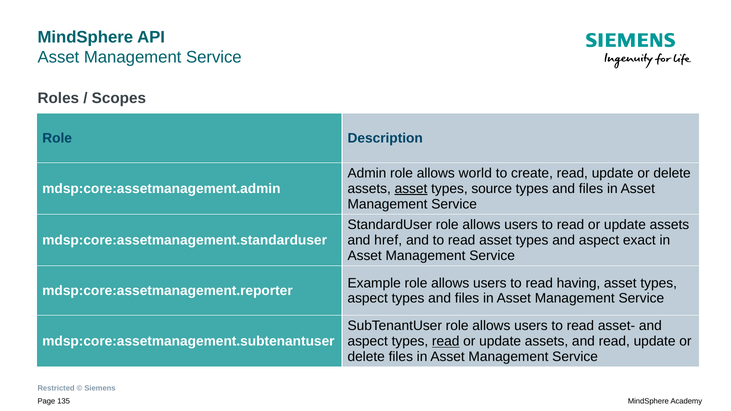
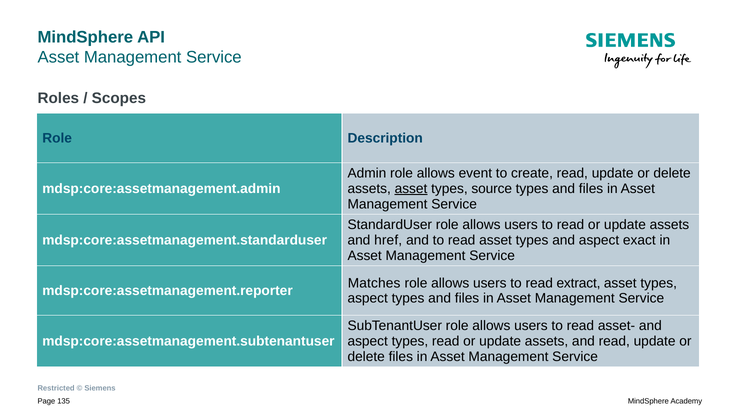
world: world -> event
Example: Example -> Matches
having: having -> extract
read at (446, 341) underline: present -> none
